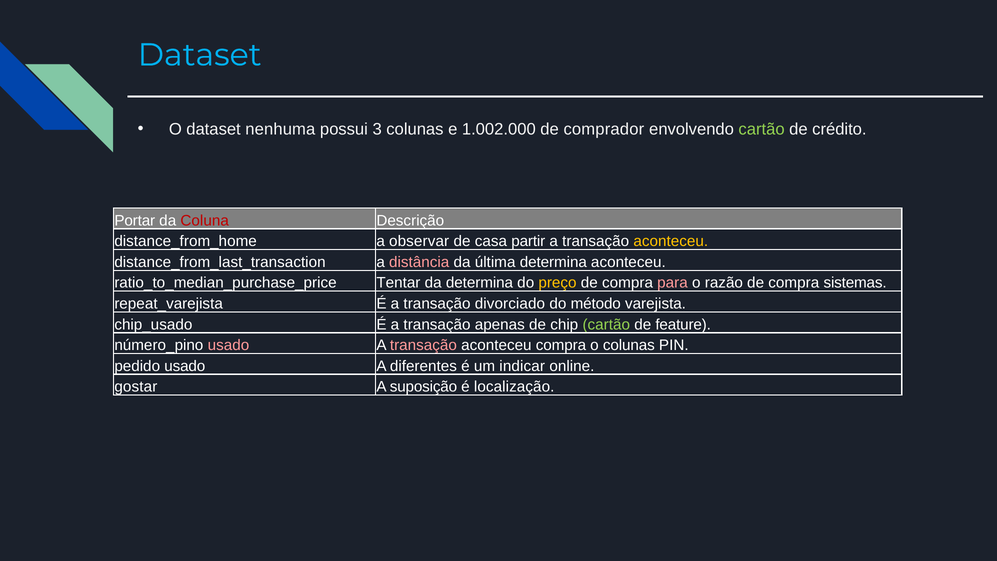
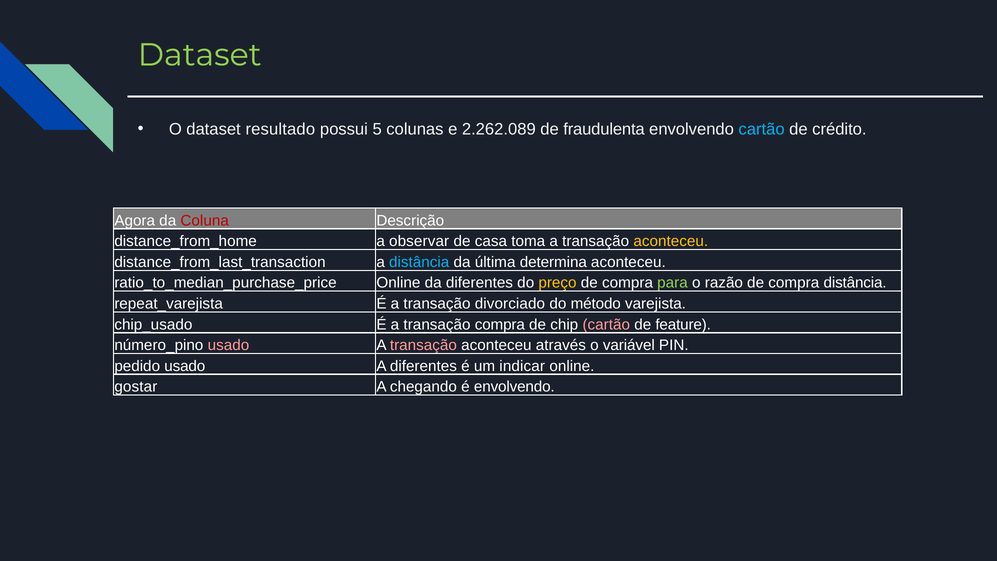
Dataset at (200, 55) colour: light blue -> light green
nenhuma: nenhuma -> resultado
3: 3 -> 5
1.002.000: 1.002.000 -> 2.262.089
comprador: comprador -> fraudulenta
cartão at (762, 129) colour: light green -> light blue
Portar: Portar -> Agora
partir: partir -> toma
distância at (419, 262) colour: pink -> light blue
Tentar at (398, 283): Tentar -> Online
da determina: determina -> diferentes
para colour: pink -> light green
compra sistemas: sistemas -> distância
transação apenas: apenas -> compra
cartão at (606, 324) colour: light green -> pink
aconteceu compra: compra -> através
o colunas: colunas -> variável
suposição: suposição -> chegando
é localização: localização -> envolvendo
